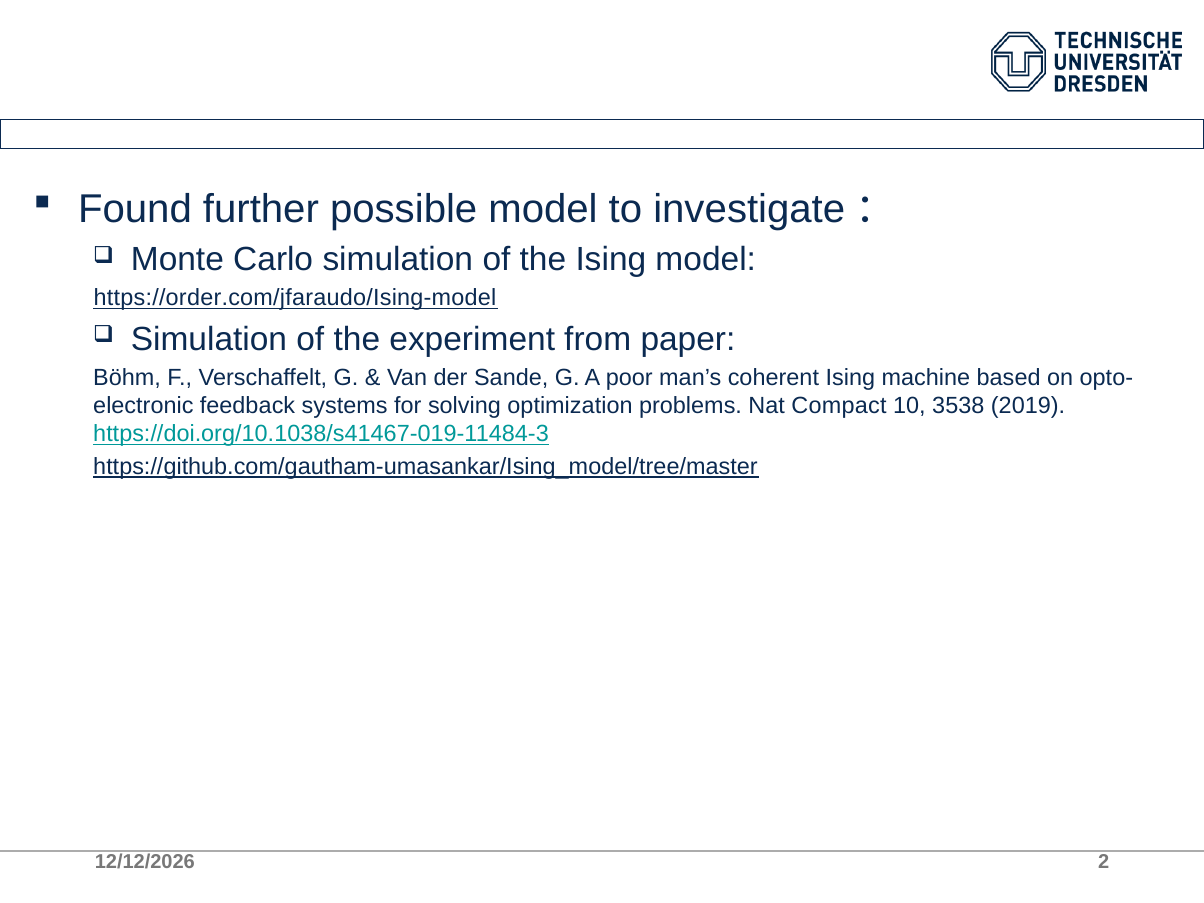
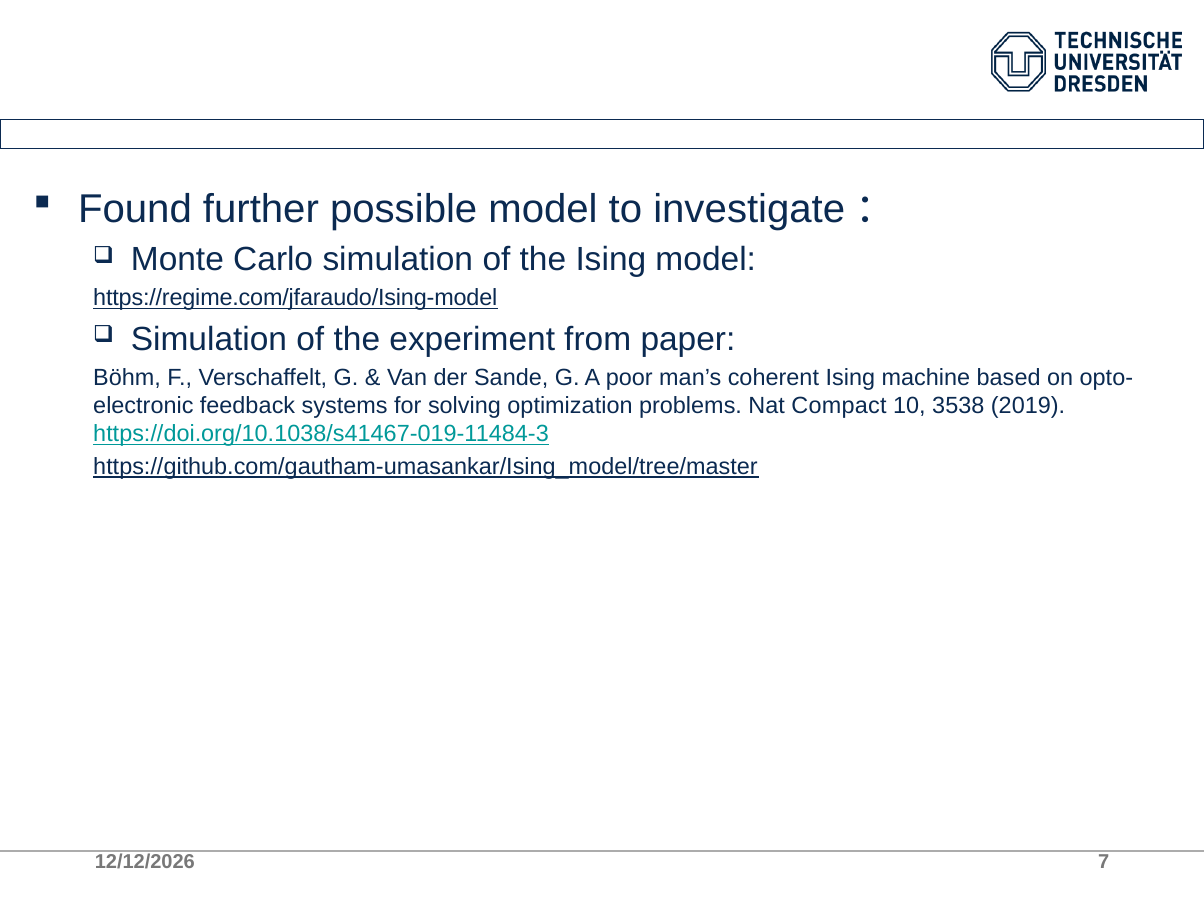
https://order.com/jfaraudo/Ising-model: https://order.com/jfaraudo/Ising-model -> https://regime.com/jfaraudo/Ising-model
2: 2 -> 7
